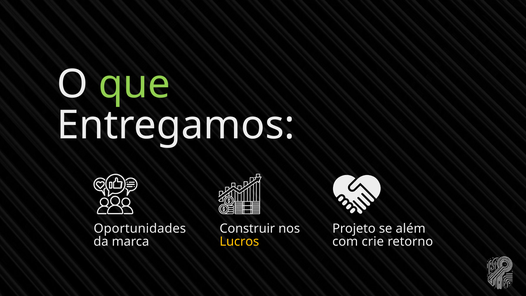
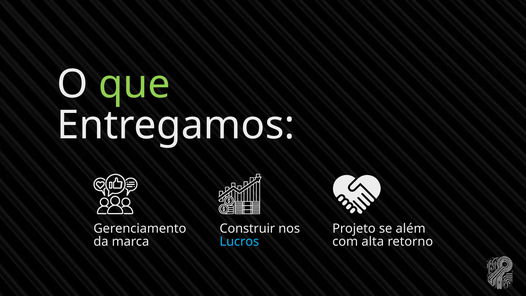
Oportunidades: Oportunidades -> Gerenciamento
Lucros colour: yellow -> light blue
crie: crie -> alta
